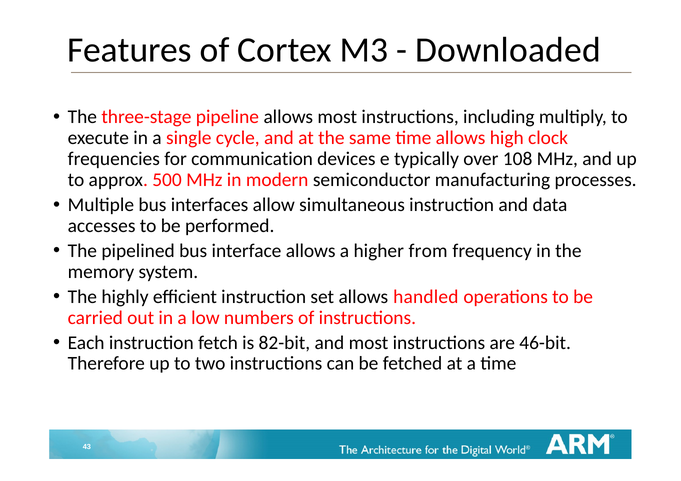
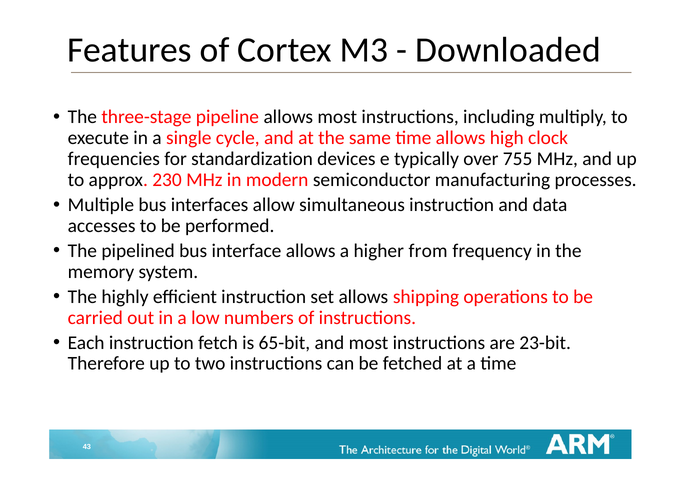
communication: communication -> standardization
108: 108 -> 755
500: 500 -> 230
handled: handled -> shipping
82-bit: 82-bit -> 65-bit
46-bit: 46-bit -> 23-bit
